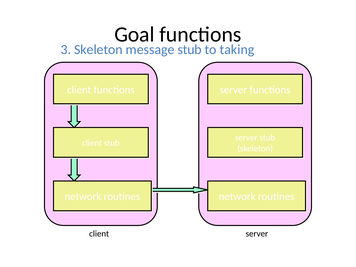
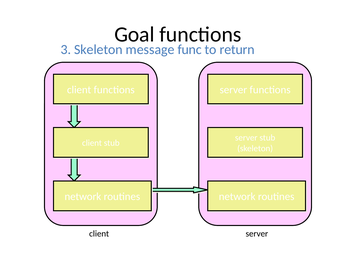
message stub: stub -> func
taking: taking -> return
